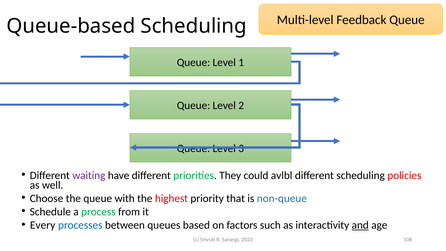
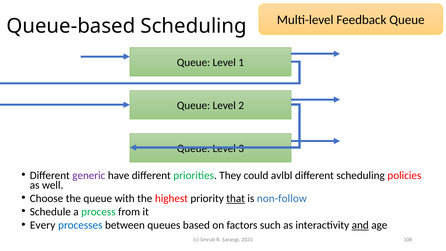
waiting: waiting -> generic
that underline: none -> present
non-queue: non-queue -> non-follow
